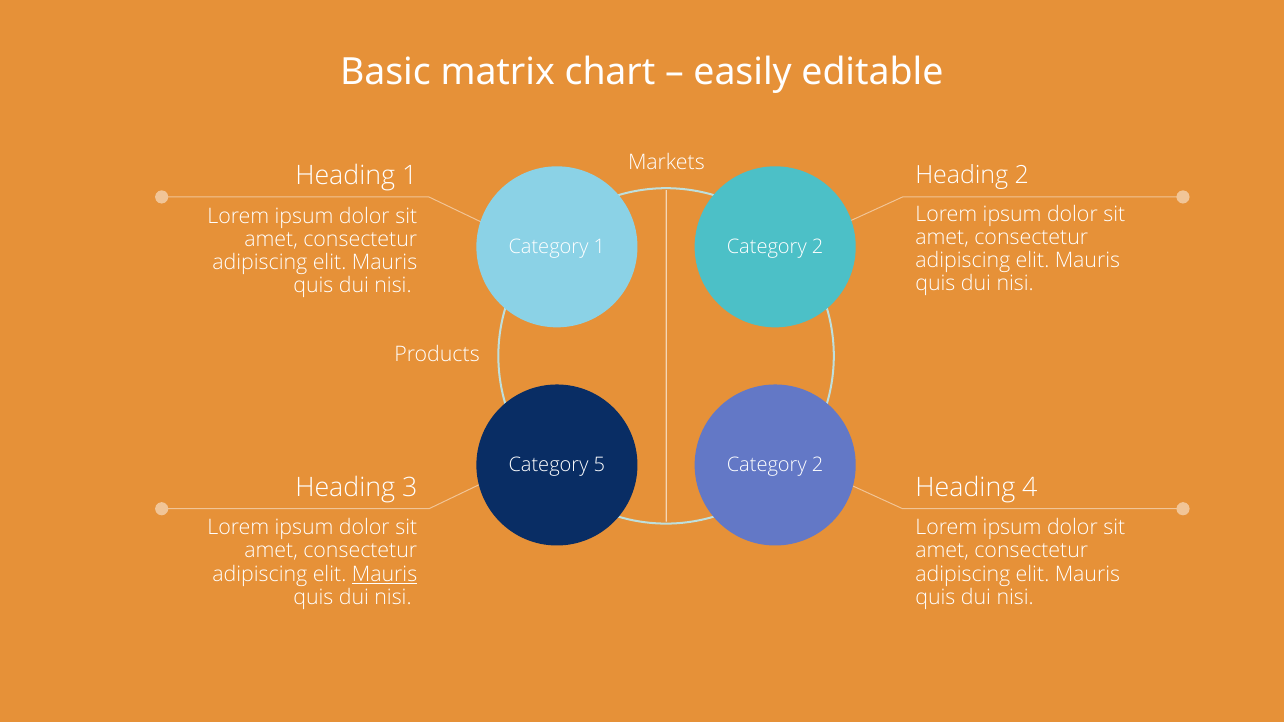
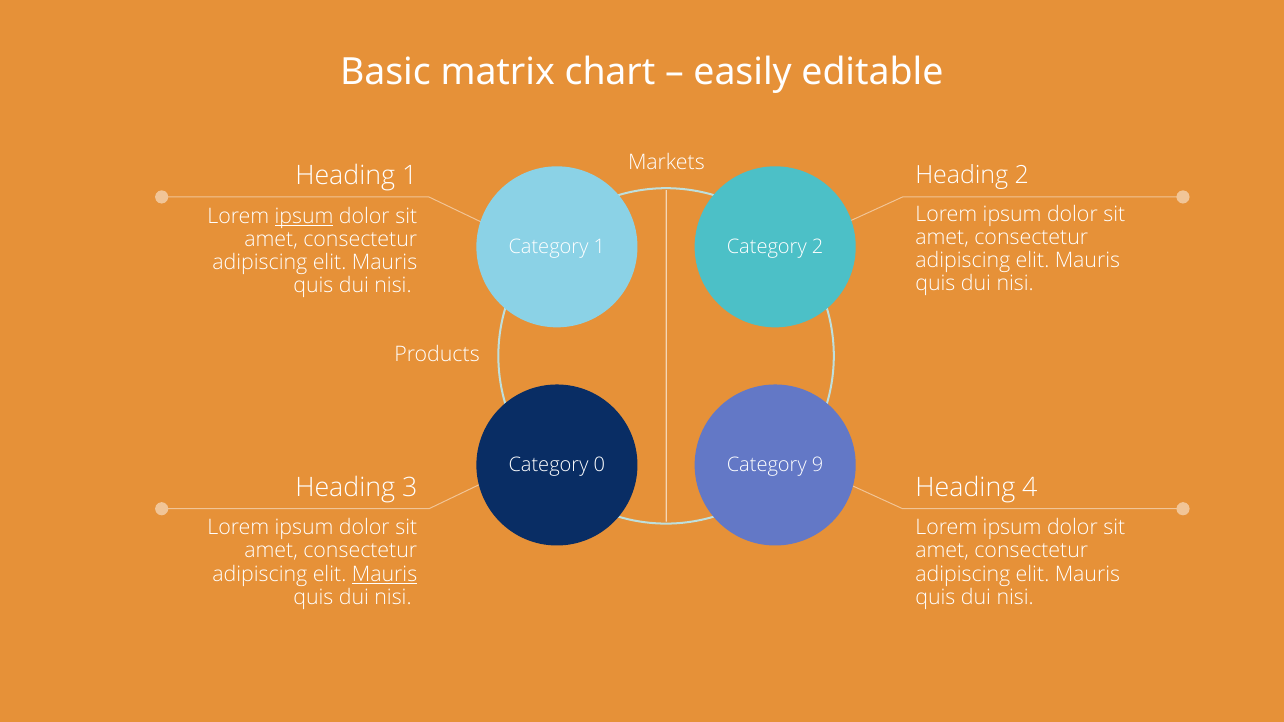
ipsum at (304, 216) underline: none -> present
5: 5 -> 0
2 at (818, 465): 2 -> 9
